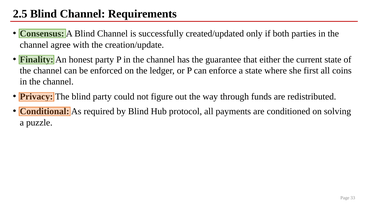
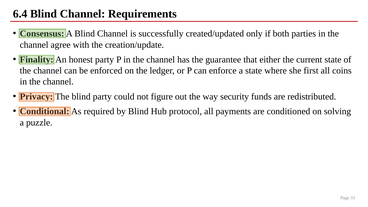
2.5: 2.5 -> 6.4
through: through -> security
